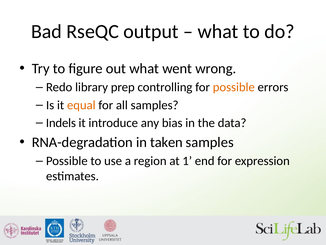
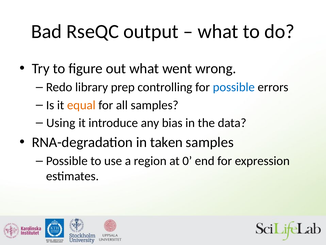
possible at (234, 87) colour: orange -> blue
Indels: Indels -> Using
1: 1 -> 0
